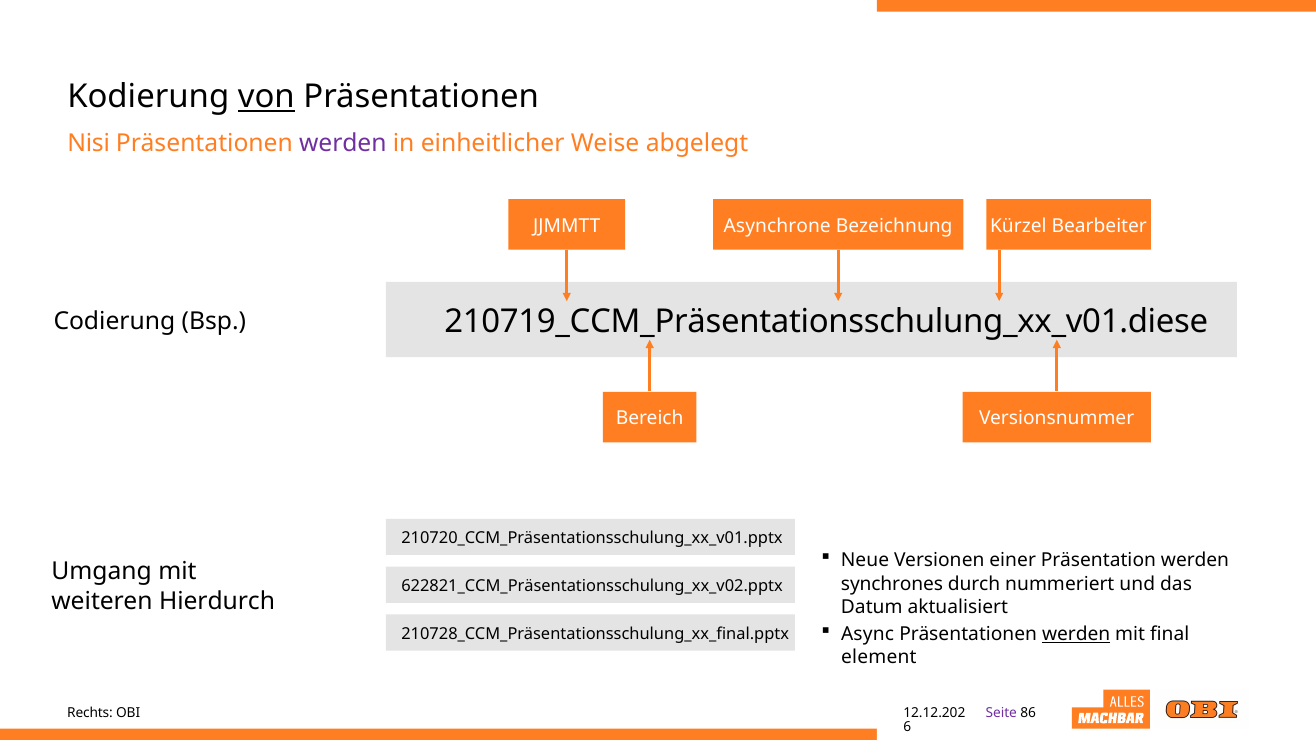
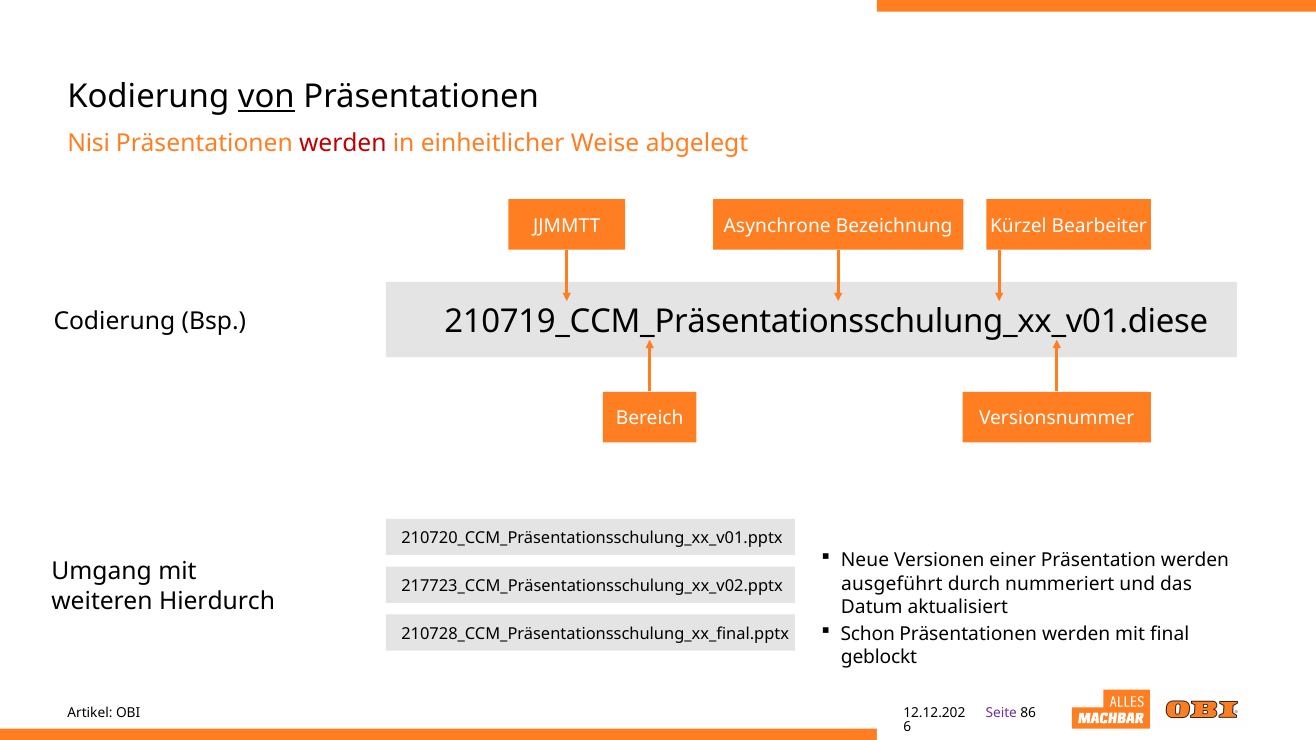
werden at (343, 143) colour: purple -> red
synchrones: synchrones -> ausgeführt
622821_CCM_Präsentationsschulung_xx_v02.pptx: 622821_CCM_Präsentationsschulung_xx_v02.pptx -> 217723_CCM_Präsentationsschulung_xx_v02.pptx
Async: Async -> Schon
werden at (1076, 634) underline: present -> none
element: element -> geblockt
Rechts: Rechts -> Artikel
